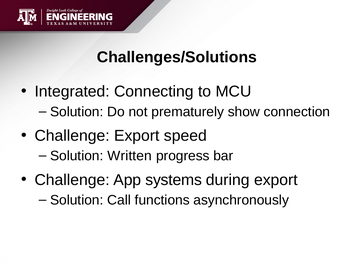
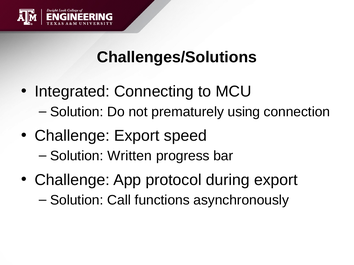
show: show -> using
systems: systems -> protocol
